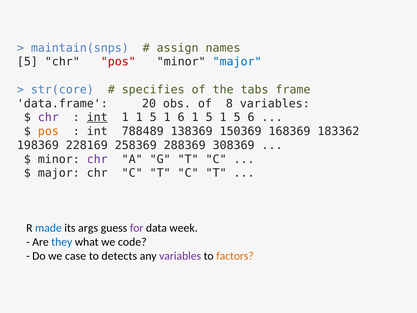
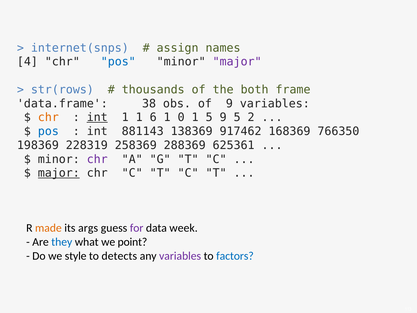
maintain(snps: maintain(snps -> internet(snps
5 at (27, 62): 5 -> 4
pos at (118, 62) colour: red -> blue
major at (237, 62) colour: blue -> purple
str(core: str(core -> str(rows
specifies: specifies -> thousands
tabs: tabs -> both
20: 20 -> 38
of 8: 8 -> 9
chr at (48, 117) colour: purple -> orange
1 1 5: 5 -> 6
1 6: 6 -> 0
1 at (223, 117): 1 -> 9
5 6: 6 -> 2
pos at (48, 131) colour: orange -> blue
788489: 788489 -> 881143
150369: 150369 -> 917462
183362: 183362 -> 766350
228169: 228169 -> 228319
308369: 308369 -> 625361
major at (59, 173) underline: none -> present
made colour: blue -> orange
code: code -> point
case: case -> style
factors colour: orange -> blue
